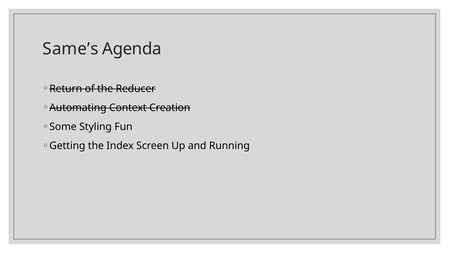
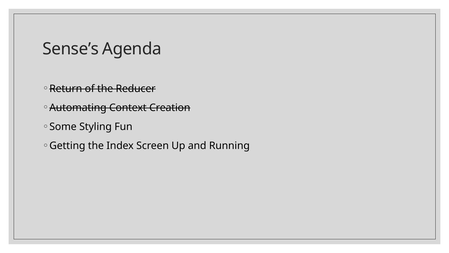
Same’s: Same’s -> Sense’s
